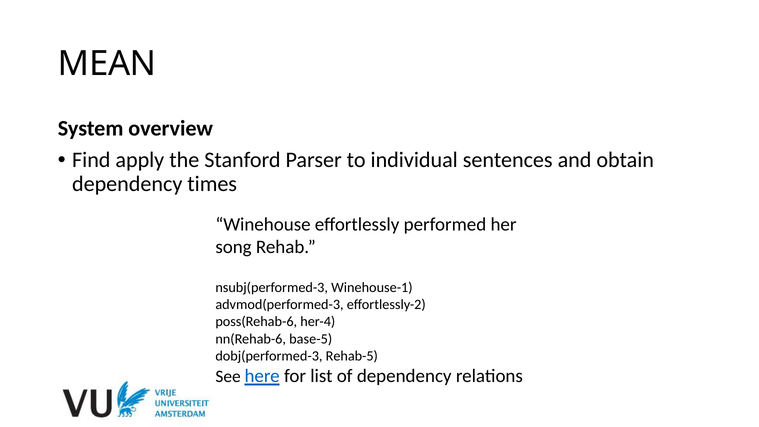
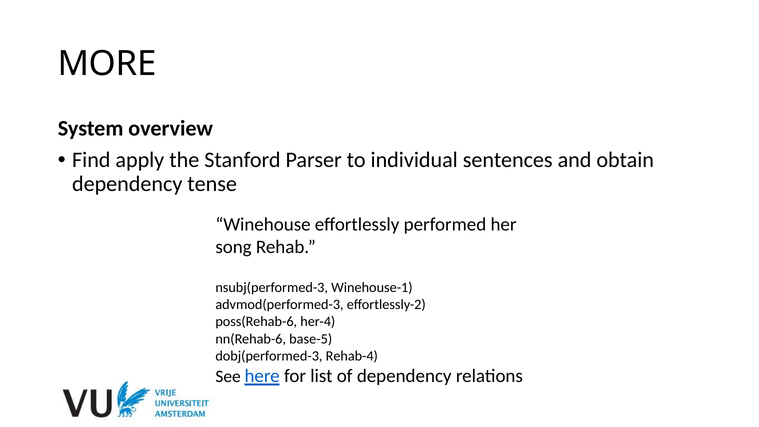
MEAN: MEAN -> MORE
times: times -> tense
Rehab-5: Rehab-5 -> Rehab-4
